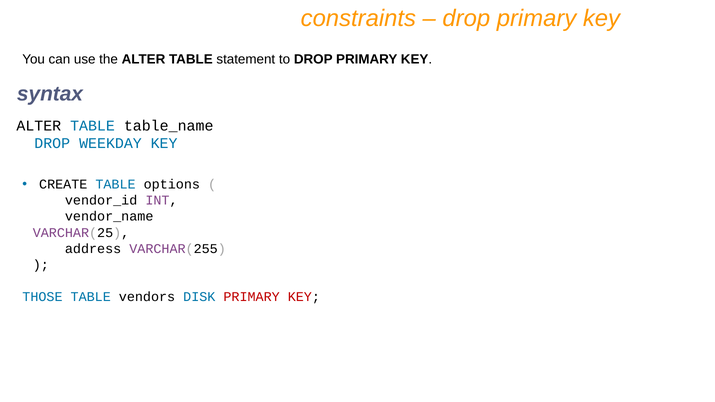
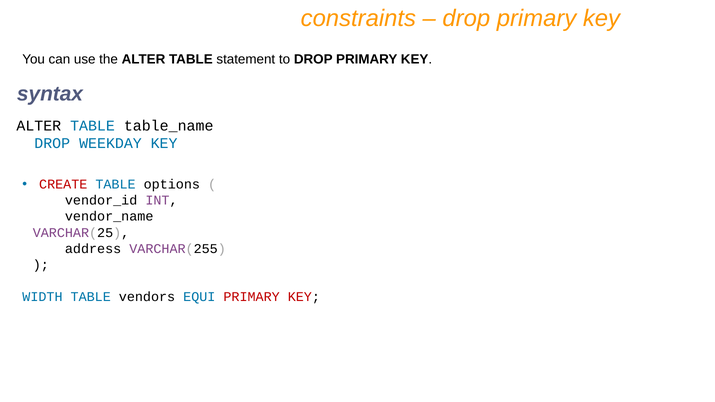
CREATE colour: black -> red
THOSE: THOSE -> WIDTH
DISK: DISK -> EQUI
